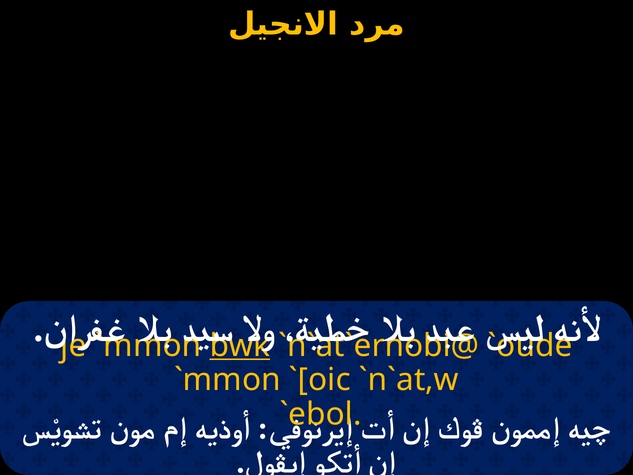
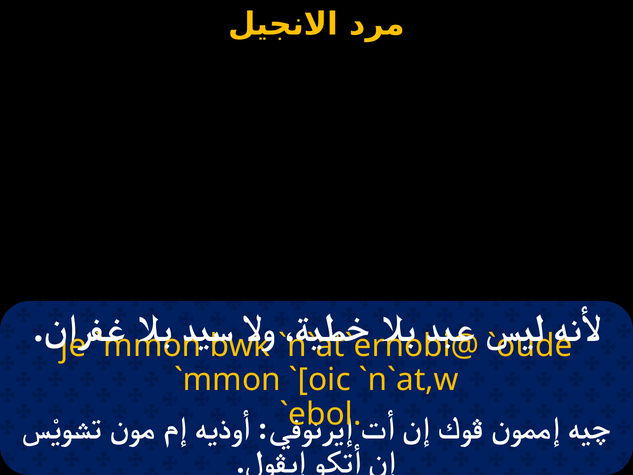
bwk underline: present -> none
